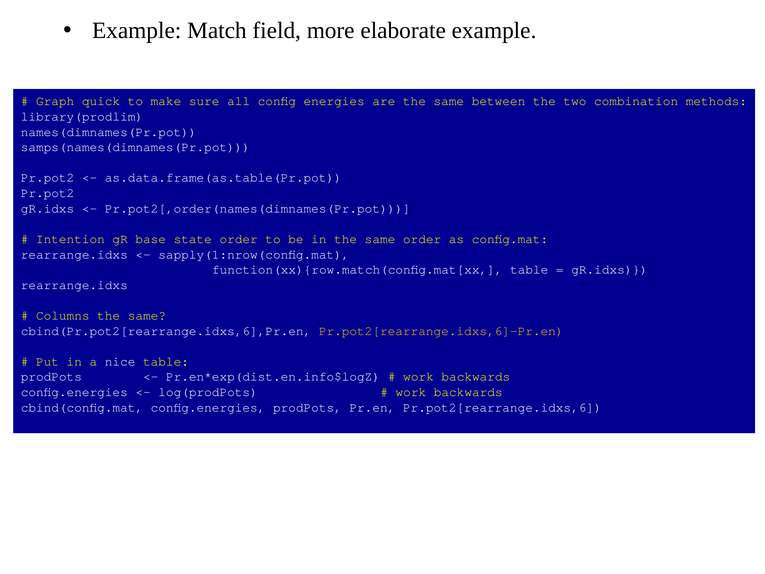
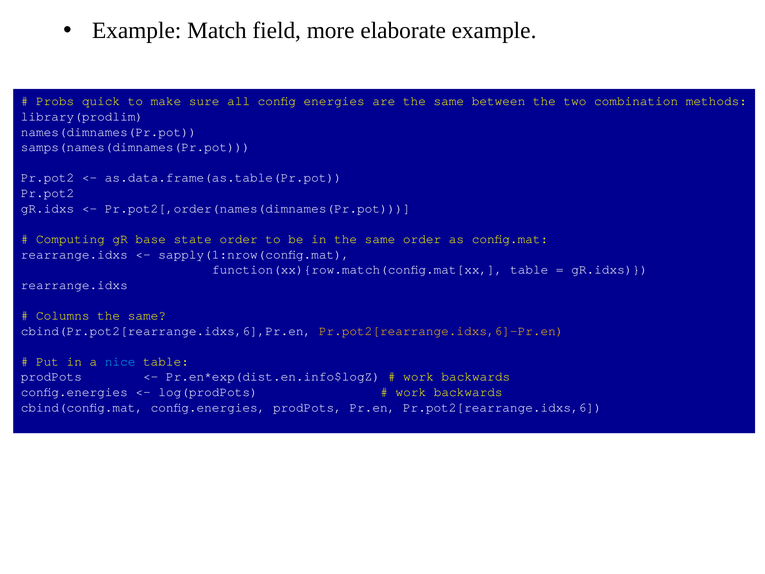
Graph: Graph -> Probs
Intention: Intention -> Computing
nice colour: white -> light blue
